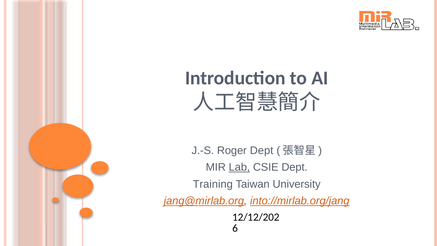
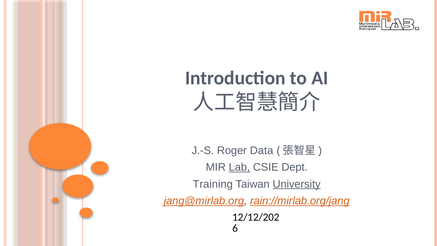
Roger Dept: Dept -> Data
University underline: none -> present
into://mirlab.org/jang: into://mirlab.org/jang -> rain://mirlab.org/jang
